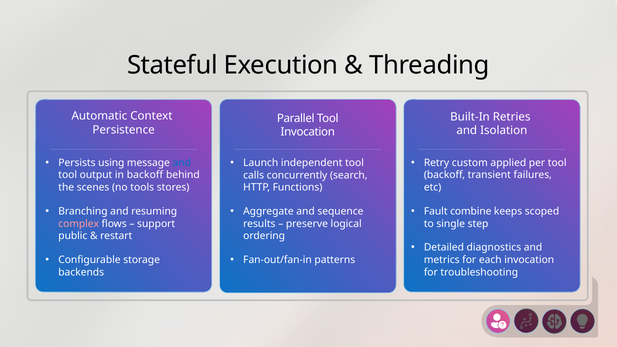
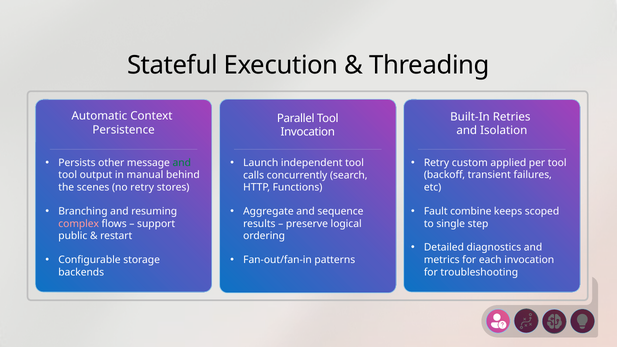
using: using -> other
and at (182, 163) colour: blue -> green
in backoff: backoff -> manual
no tools: tools -> retry
